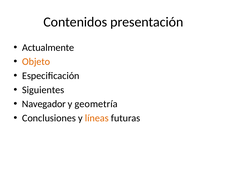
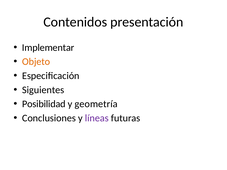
Actualmente: Actualmente -> Implementar
Navegador: Navegador -> Posibilidad
líneas colour: orange -> purple
